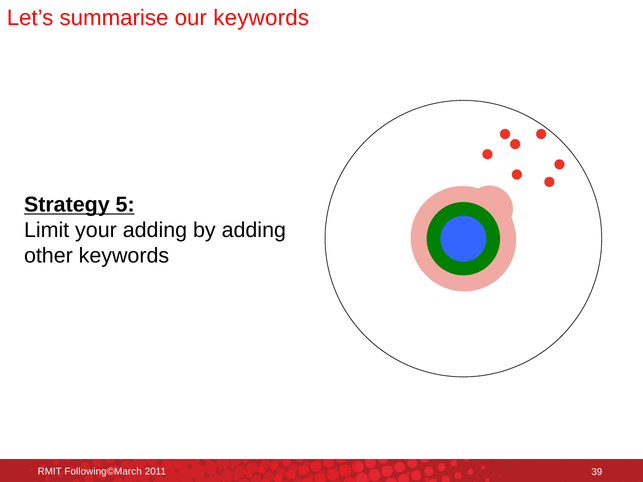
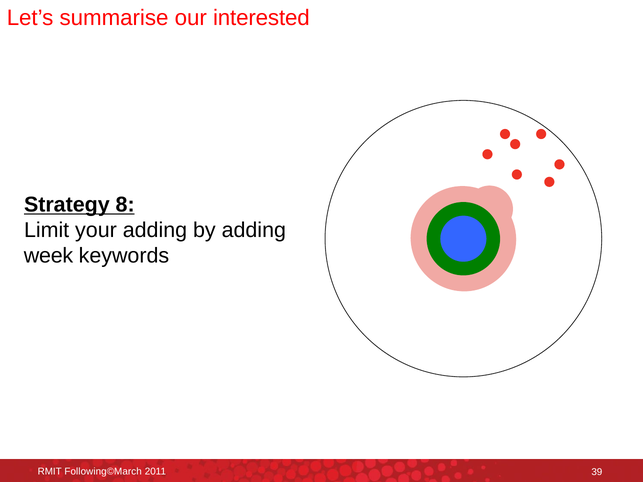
our keywords: keywords -> interested
5: 5 -> 8
other: other -> week
